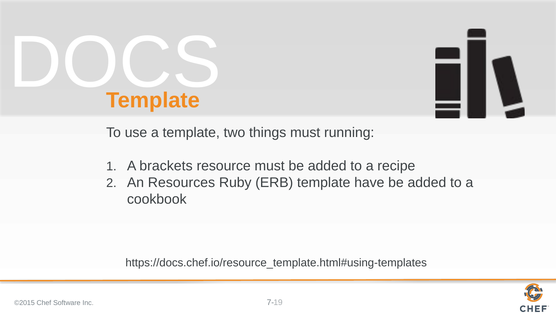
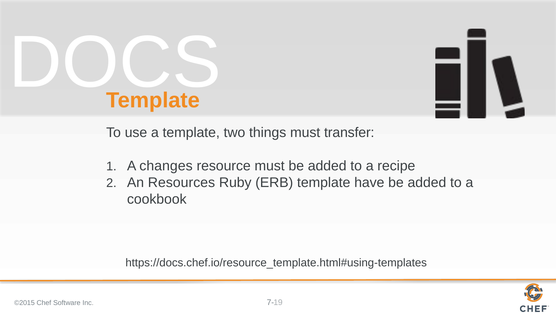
running: running -> transfer
brackets: brackets -> changes
